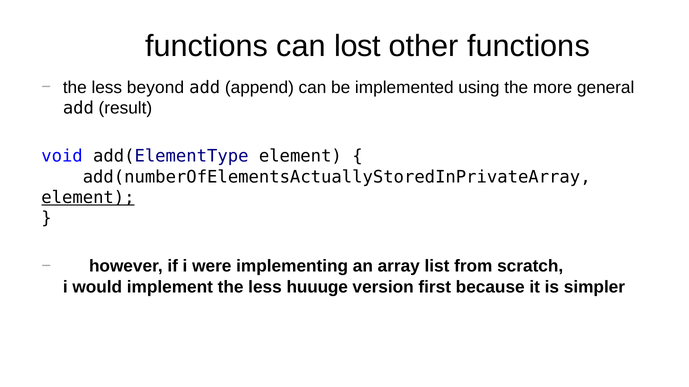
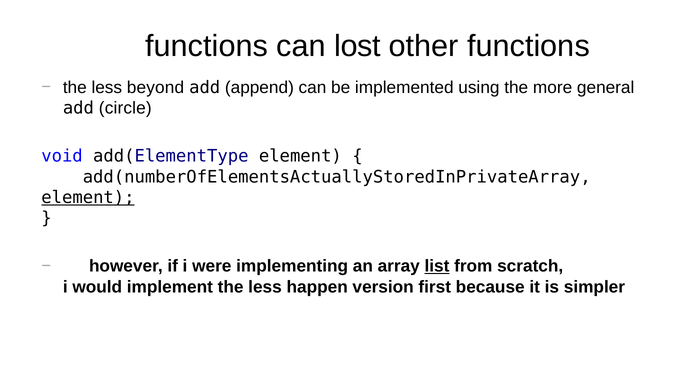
result: result -> circle
list underline: none -> present
huuuge: huuuge -> happen
